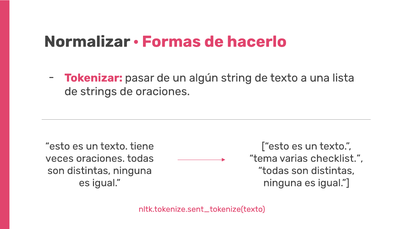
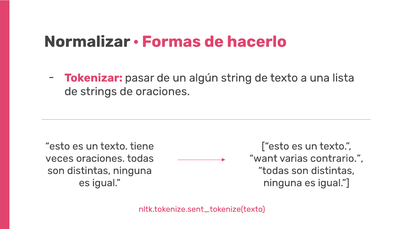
tema: tema -> want
checklist: checklist -> contrario
